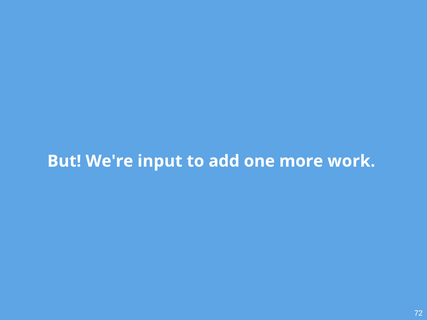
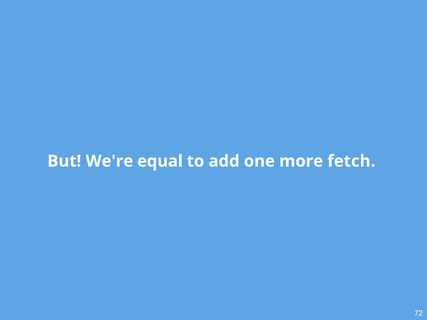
input: input -> equal
work: work -> fetch
